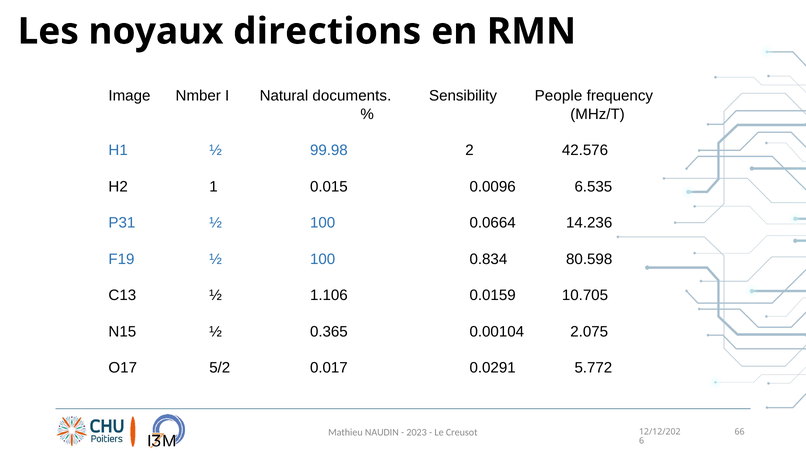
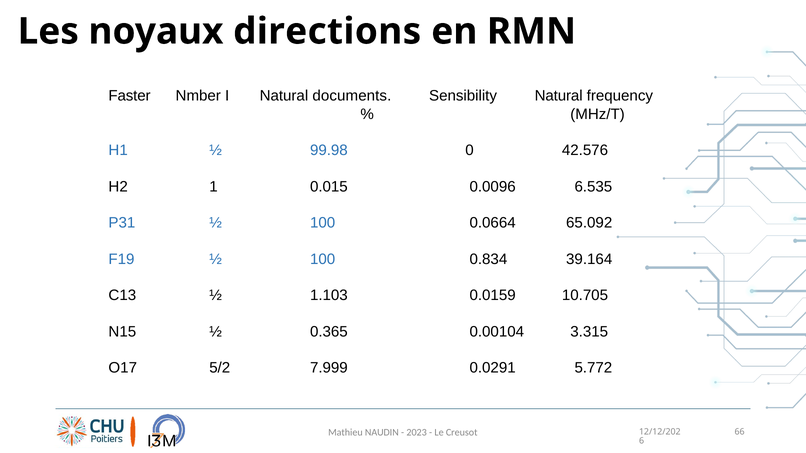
Image: Image -> Faster
Sensibility People: People -> Natural
2: 2 -> 0
14.236: 14.236 -> 65.092
80.598: 80.598 -> 39.164
1.106: 1.106 -> 1.103
2.075: 2.075 -> 3.315
0.017: 0.017 -> 7.999
